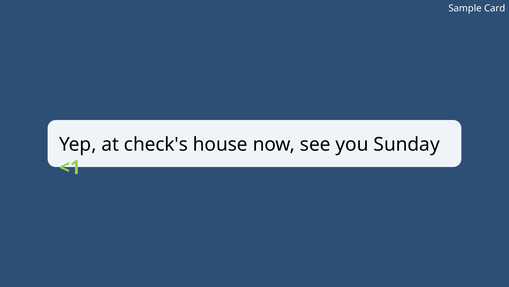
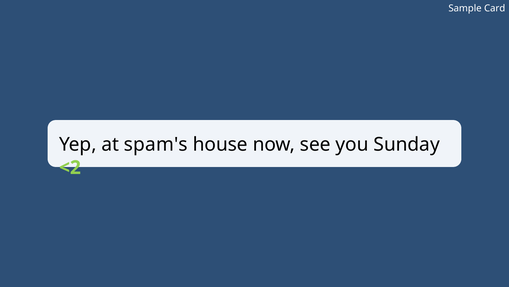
check's: check's -> spam's
<1: <1 -> <2
